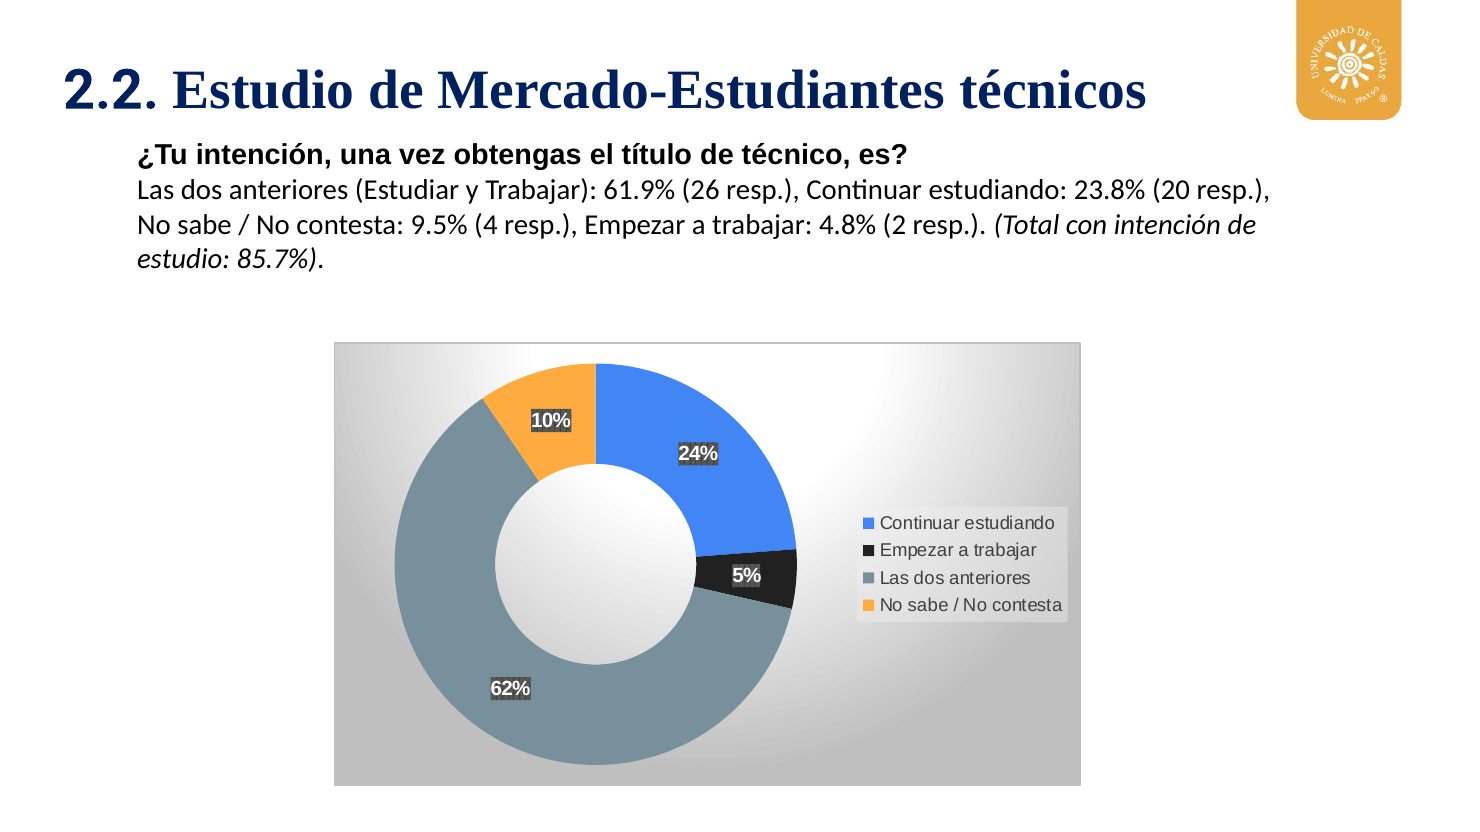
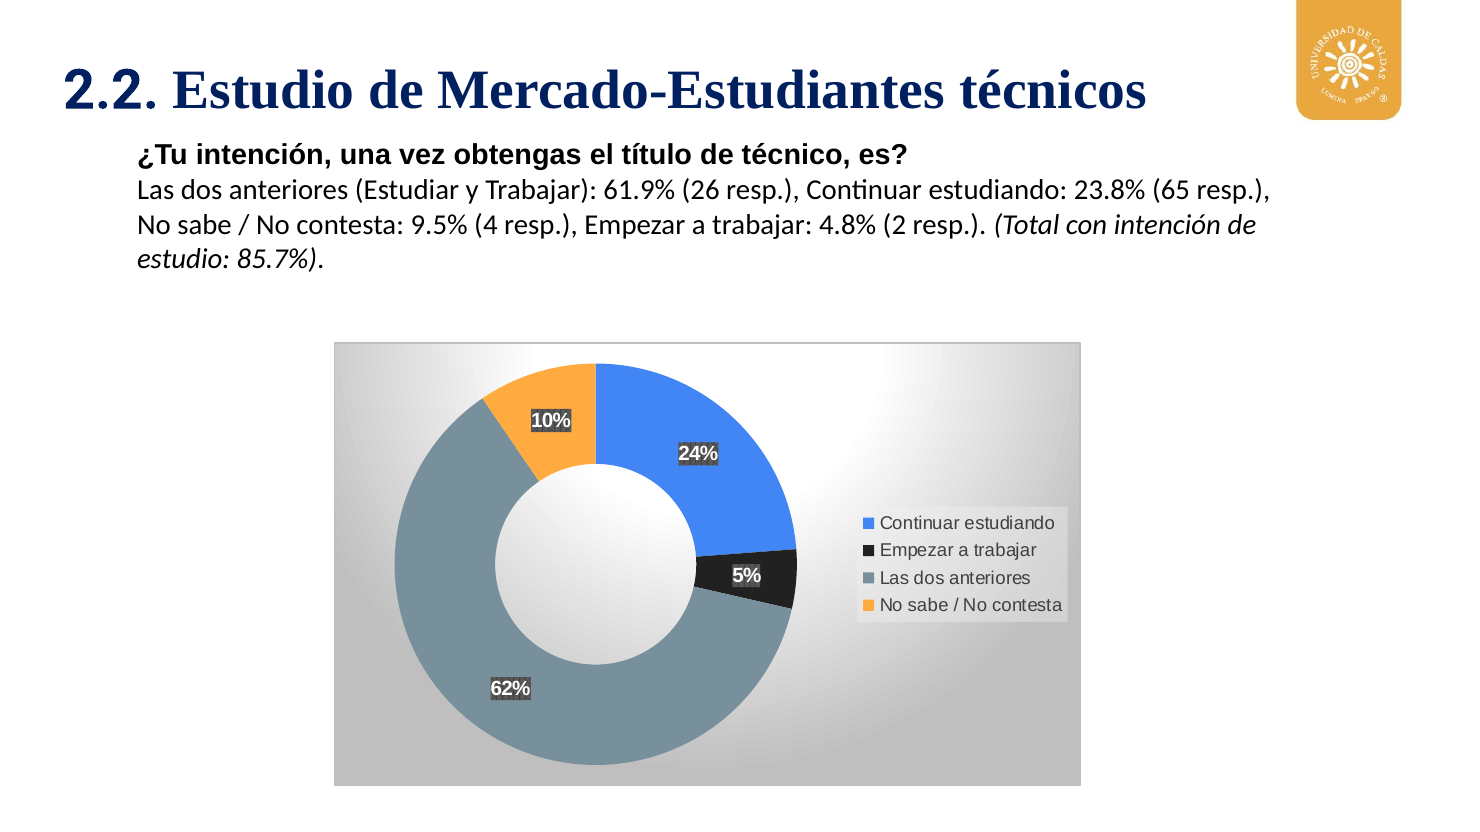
20: 20 -> 65
